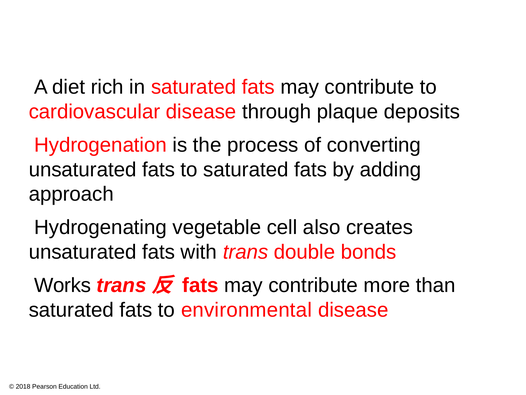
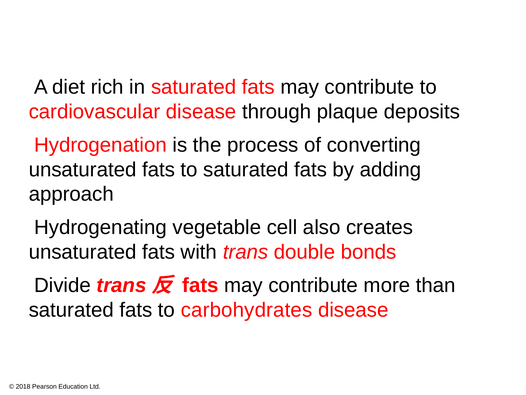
Works: Works -> Divide
environmental: environmental -> carbohydrates
